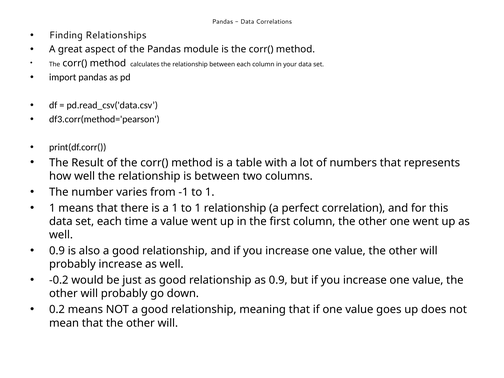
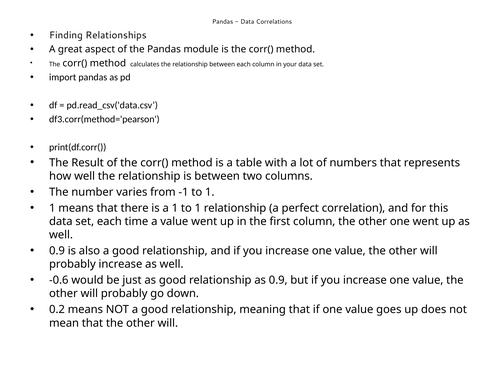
-0.2: -0.2 -> -0.6
